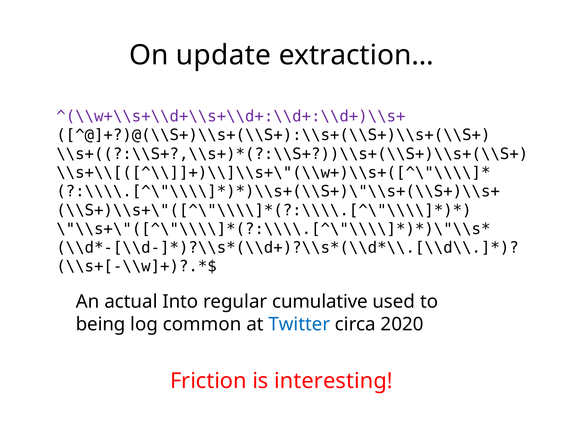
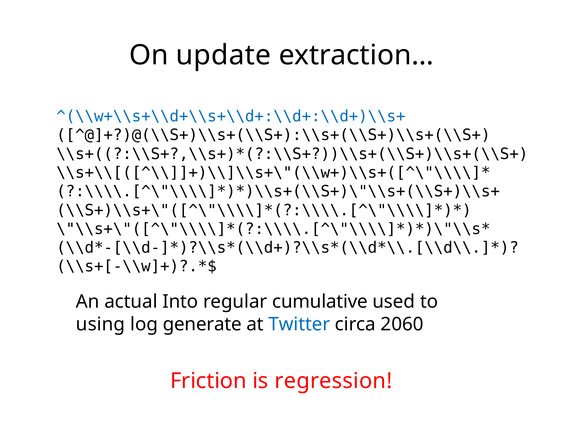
^(\\w+\\s+\\d+\\s+\\d+:\\d+:\\d+)\\s+ colour: purple -> blue
being: being -> using
common: common -> generate
2020: 2020 -> 2060
interesting: interesting -> regression
